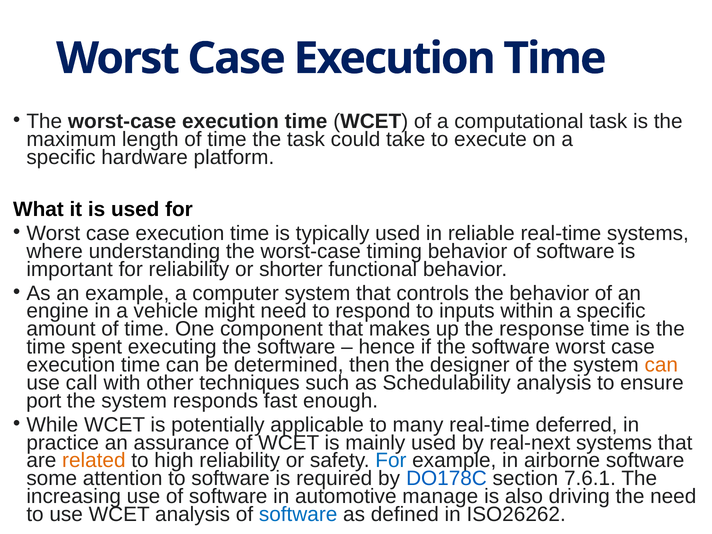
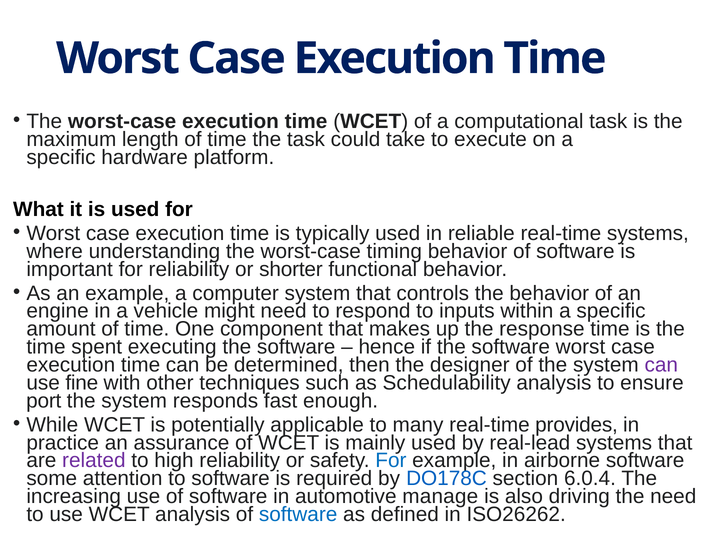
can at (661, 365) colour: orange -> purple
call: call -> fine
deferred: deferred -> provides
real-next: real-next -> real-lead
related colour: orange -> purple
7.6.1: 7.6.1 -> 6.0.4
